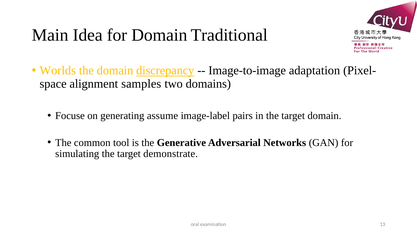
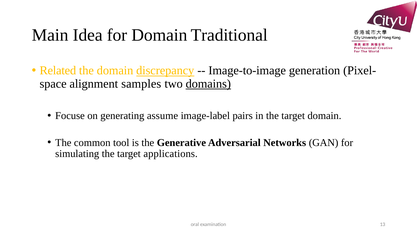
Worlds: Worlds -> Related
adaptation: adaptation -> generation
domains underline: none -> present
demonstrate: demonstrate -> applications
